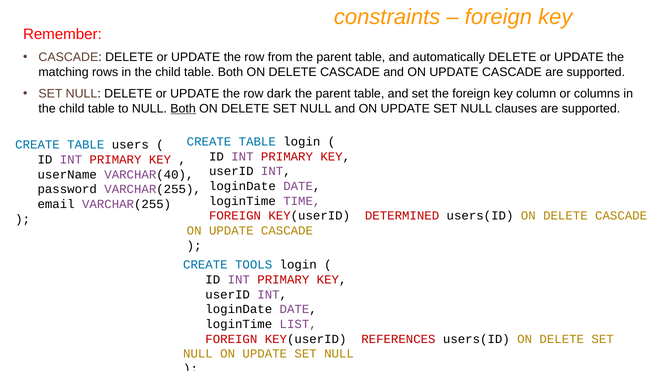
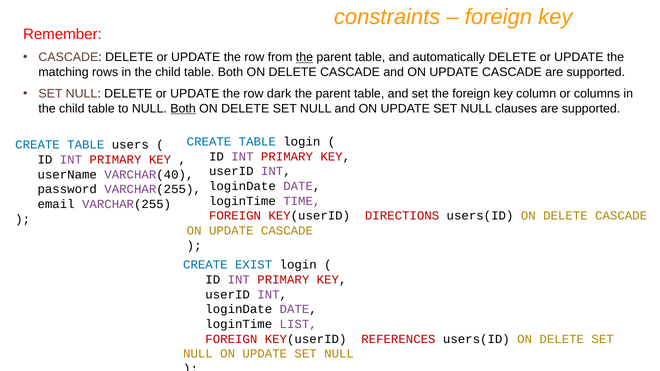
the at (304, 57) underline: none -> present
DETERMINED: DETERMINED -> DIRECTIONS
TOOLS: TOOLS -> EXIST
